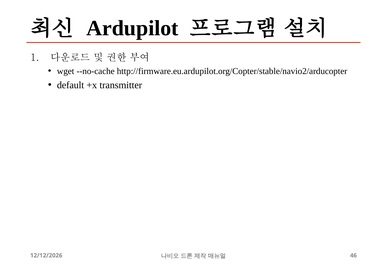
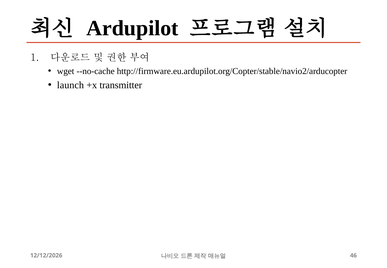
default: default -> launch
